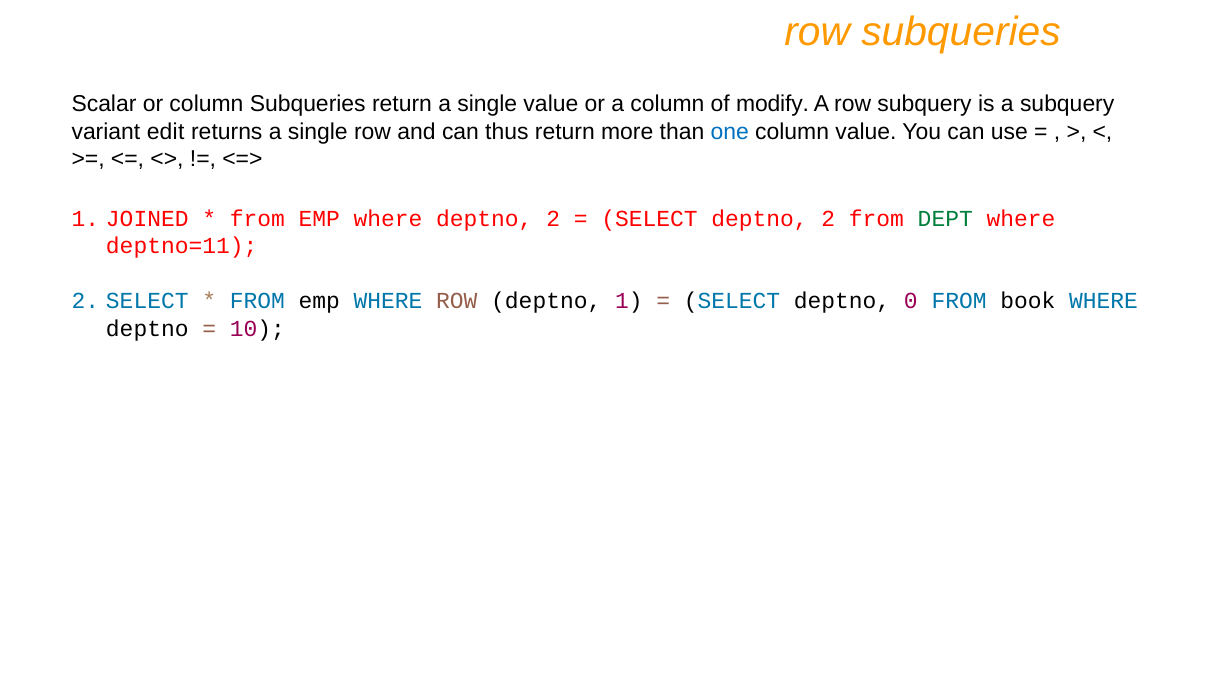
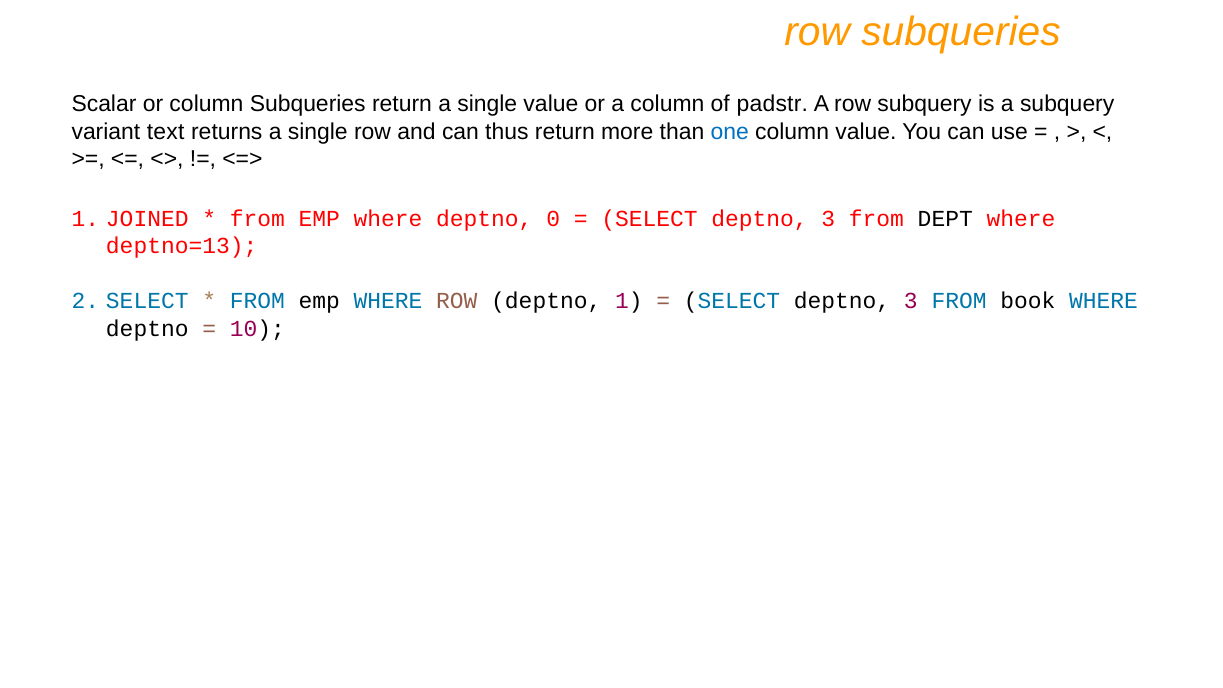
modify: modify -> padstr
edit: edit -> text
where deptno 2: 2 -> 0
2 at (828, 219): 2 -> 3
DEPT colour: green -> black
deptno=11: deptno=11 -> deptno=13
0 at (911, 301): 0 -> 3
